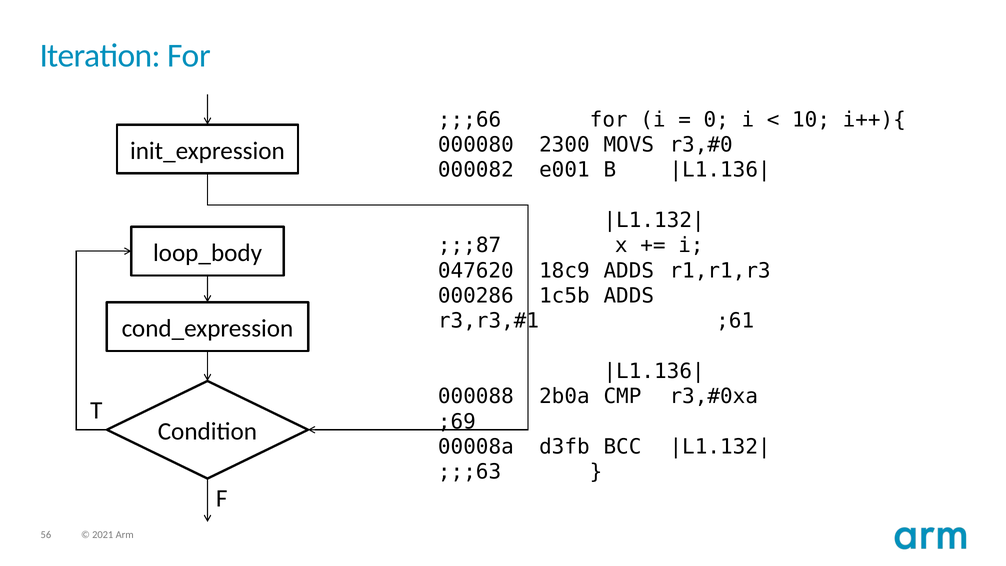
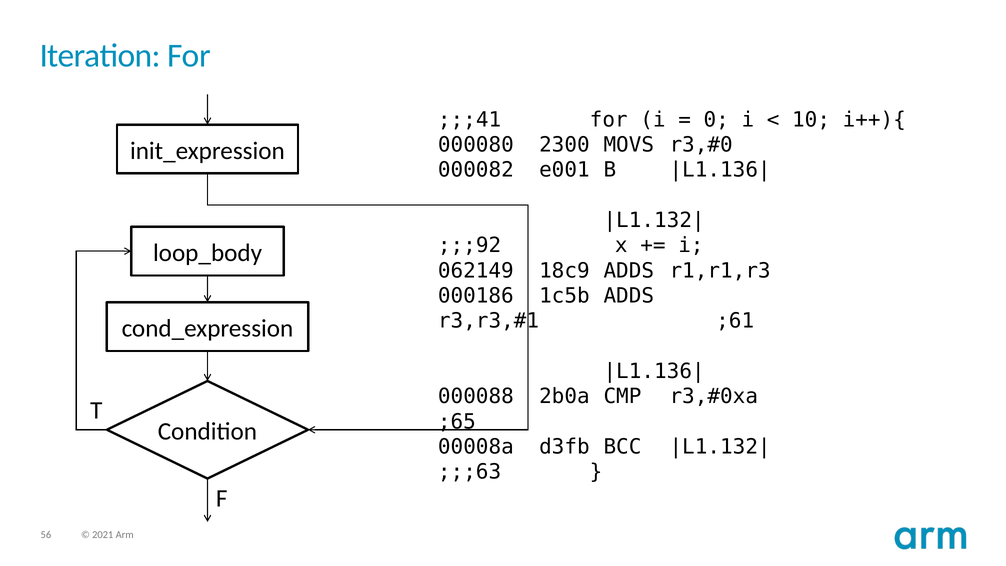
;;;66: ;;;66 -> ;;;41
;;;87: ;;;87 -> ;;;92
047620: 047620 -> 062149
000286: 000286 -> 000186
;69: ;69 -> ;65
